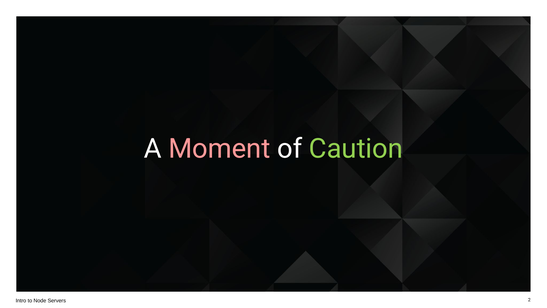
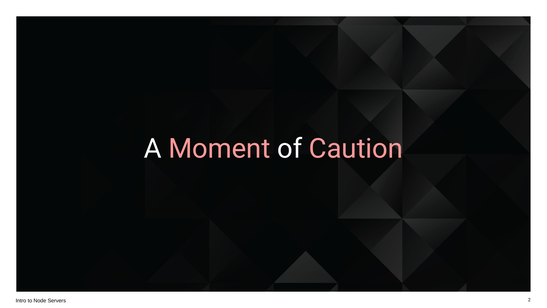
Caution colour: light green -> pink
